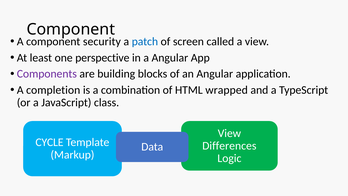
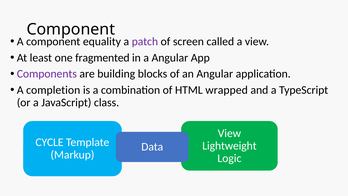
security: security -> equality
patch colour: blue -> purple
perspective: perspective -> fragmented
Differences: Differences -> Lightweight
